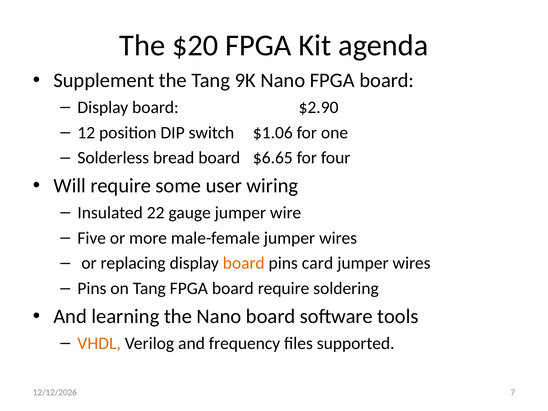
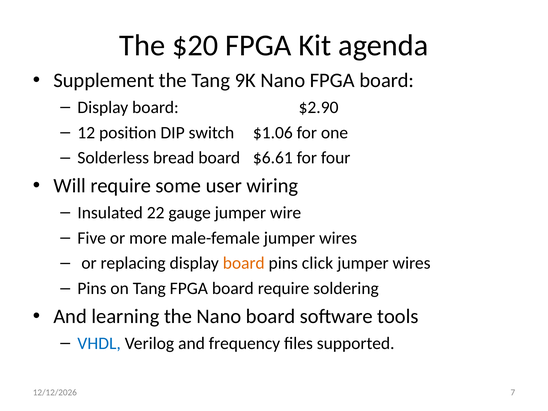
$6.65: $6.65 -> $6.61
card: card -> click
VHDL colour: orange -> blue
